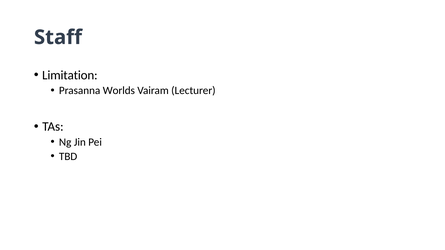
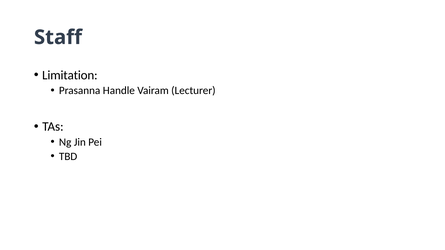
Worlds: Worlds -> Handle
